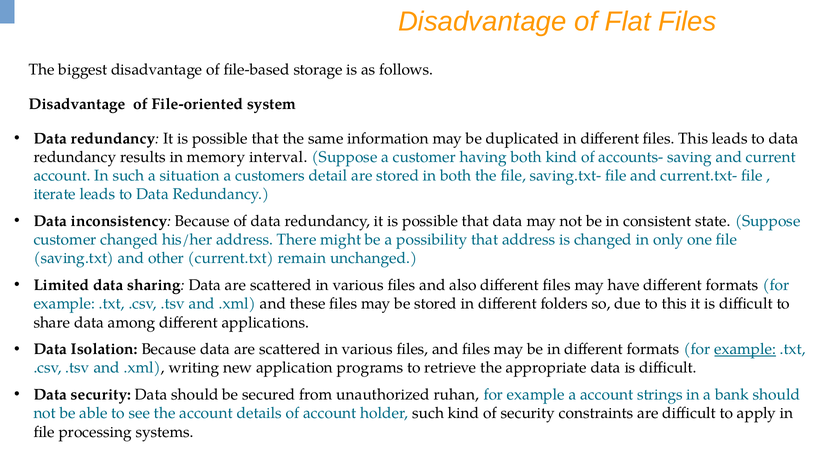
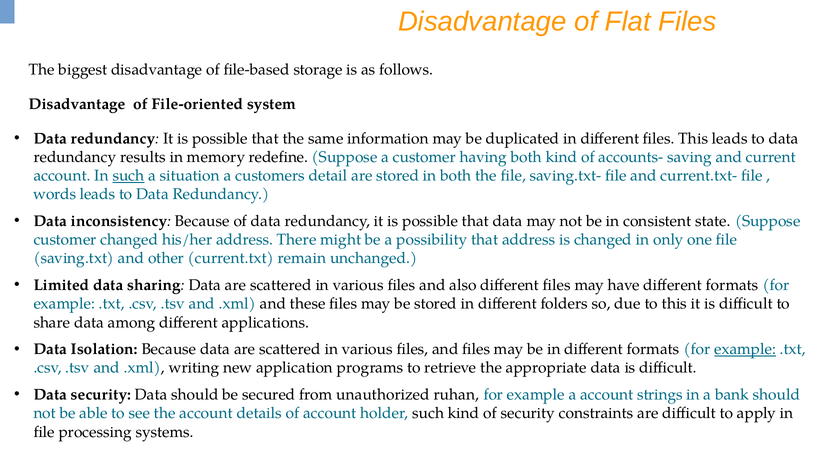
interval: interval -> redefine
such at (128, 176) underline: none -> present
iterate: iterate -> words
